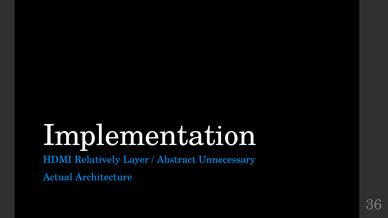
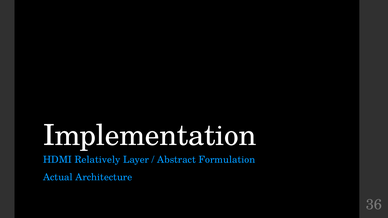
Unnecessary: Unnecessary -> Formulation
